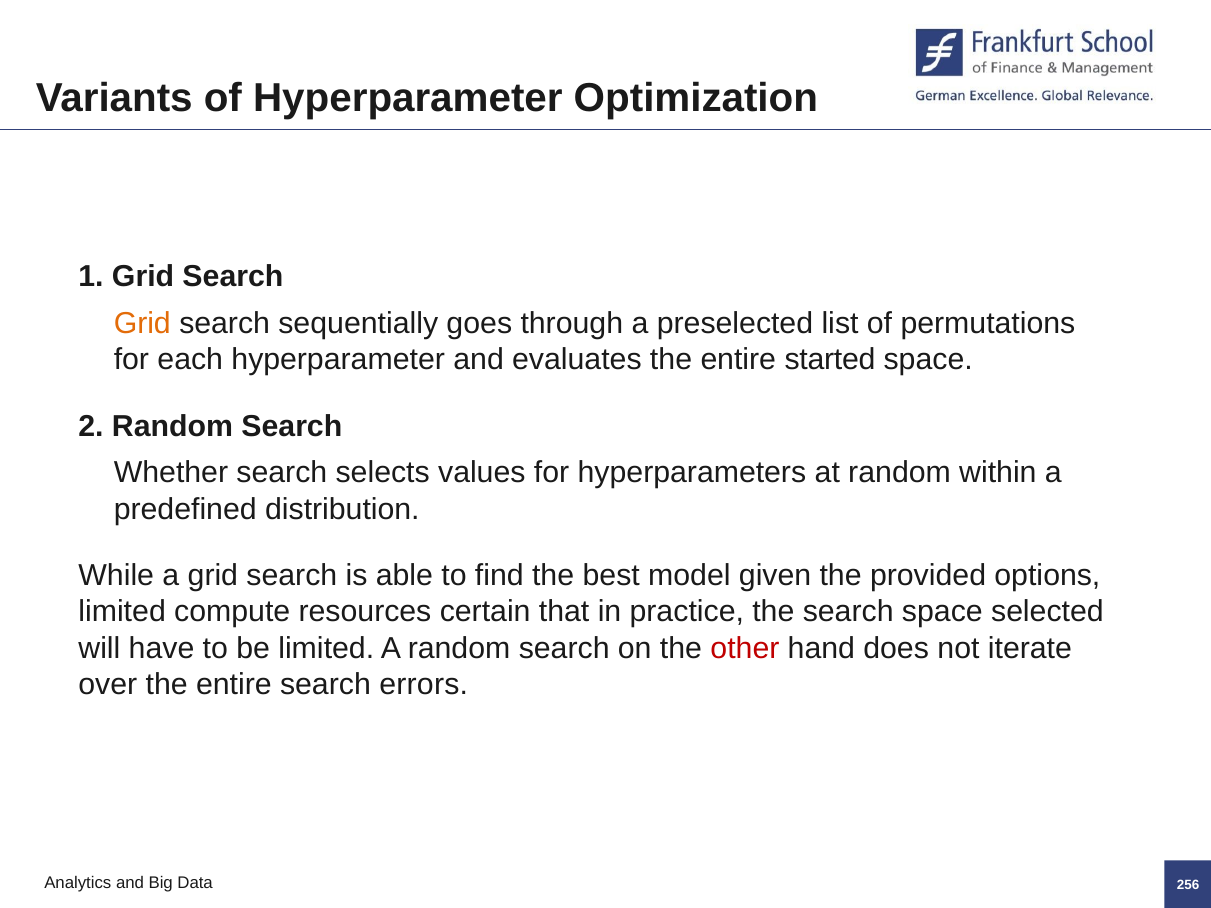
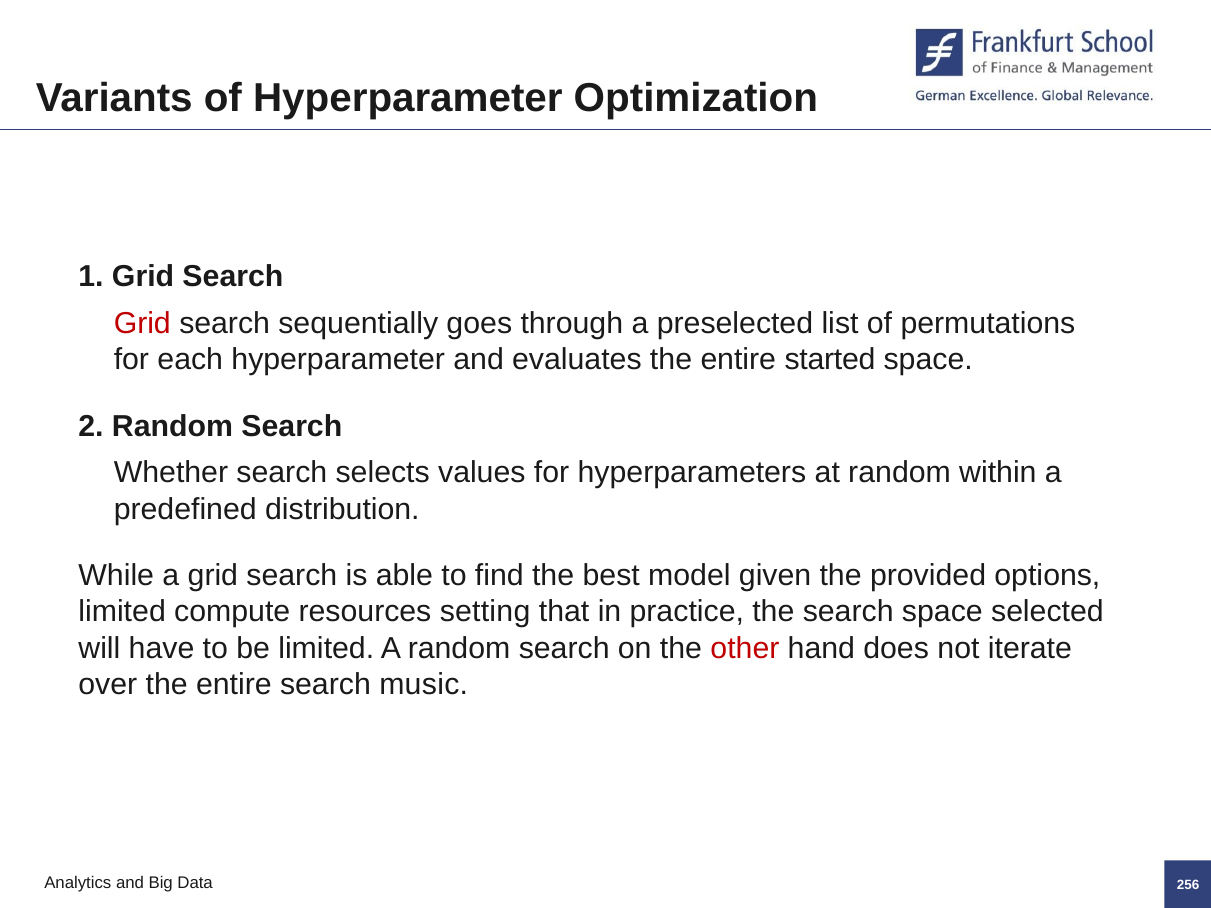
Grid at (142, 323) colour: orange -> red
certain: certain -> setting
errors: errors -> music
